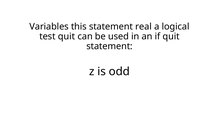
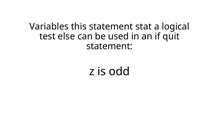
real: real -> stat
test quit: quit -> else
